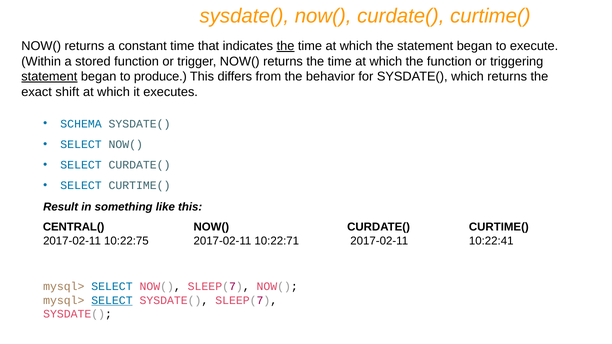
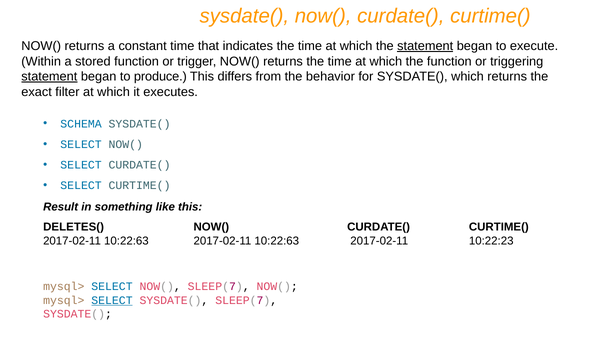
the at (286, 46) underline: present -> none
statement at (425, 46) underline: none -> present
shift: shift -> filter
CENTRAL(: CENTRAL( -> DELETES(
10:22:75 at (126, 241): 10:22:75 -> 10:22:63
10:22:71 at (277, 241): 10:22:71 -> 10:22:63
10:22:41: 10:22:41 -> 10:22:23
